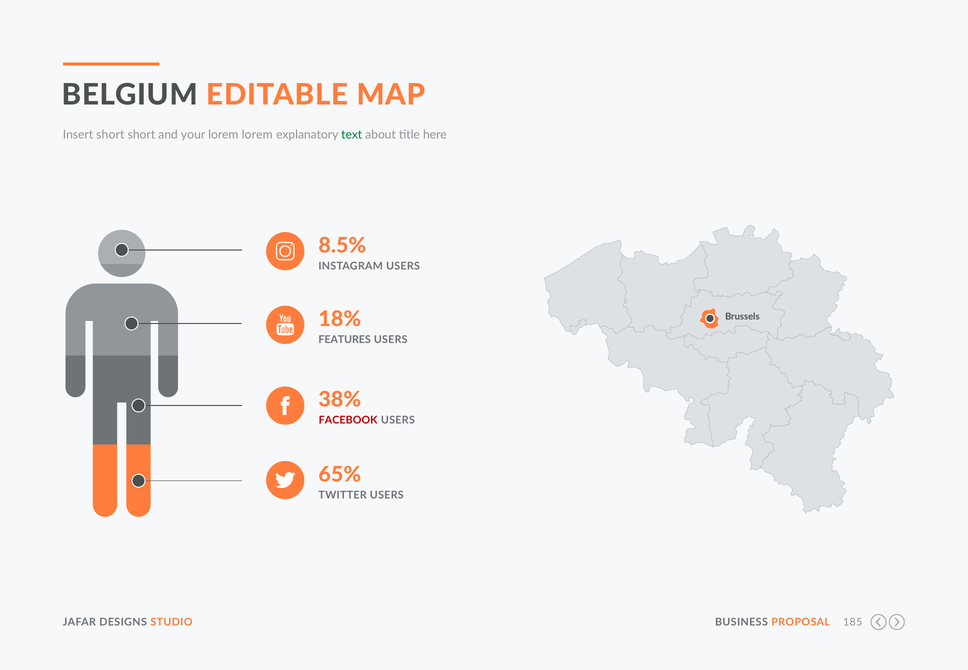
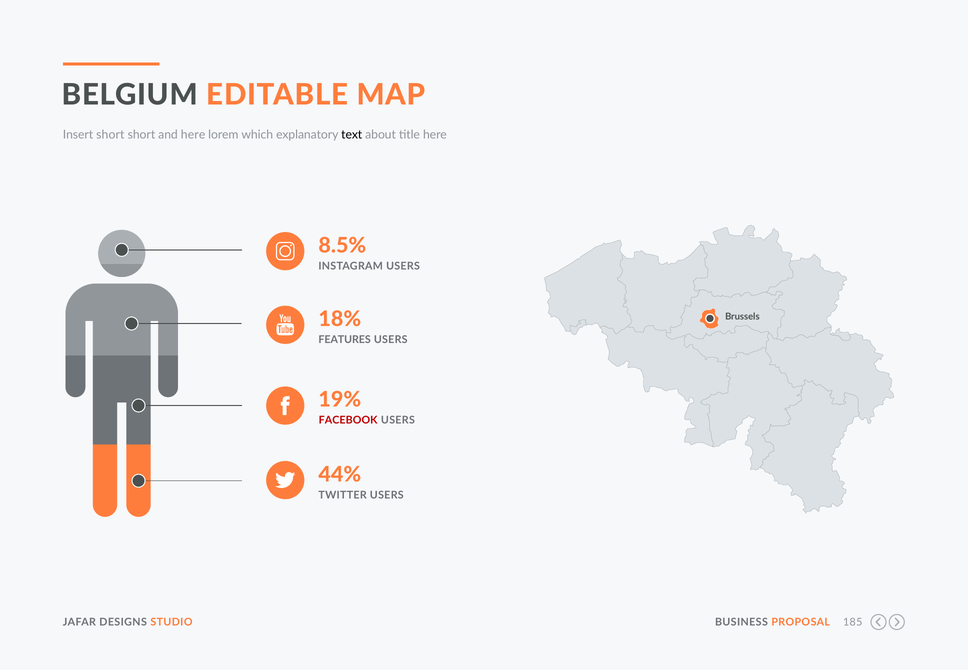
and your: your -> here
lorem lorem: lorem -> which
text colour: green -> black
38%: 38% -> 19%
65%: 65% -> 44%
